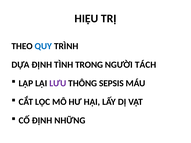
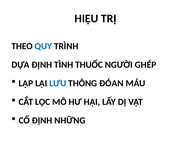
TRONG: TRONG -> THUỐC
TÁCH: TÁCH -> GHÉP
LƯU colour: purple -> blue
SEPSIS: SEPSIS -> ĐÓAN
